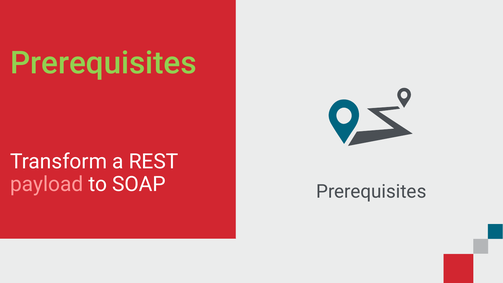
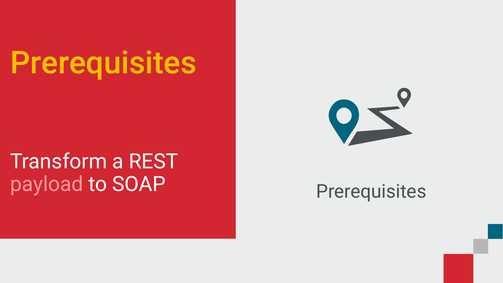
Prerequisites at (103, 63) colour: light green -> yellow
